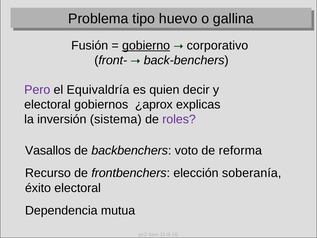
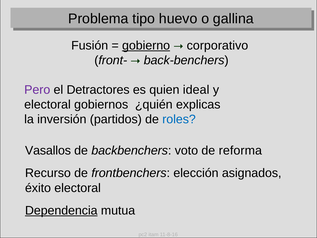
Equivaldría: Equivaldría -> Detractores
decir: decir -> ideal
¿aprox: ¿aprox -> ¿quién
sistema: sistema -> partidos
roles colour: purple -> blue
soberanía: soberanía -> asignados
Dependencia underline: none -> present
